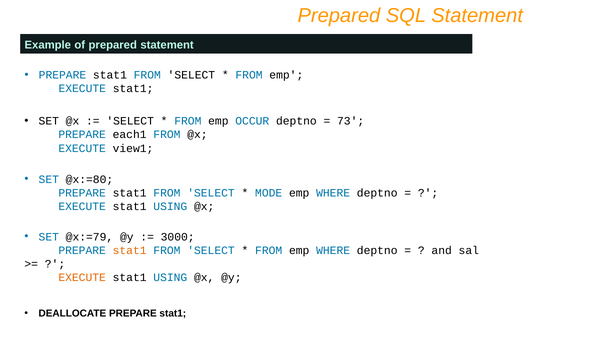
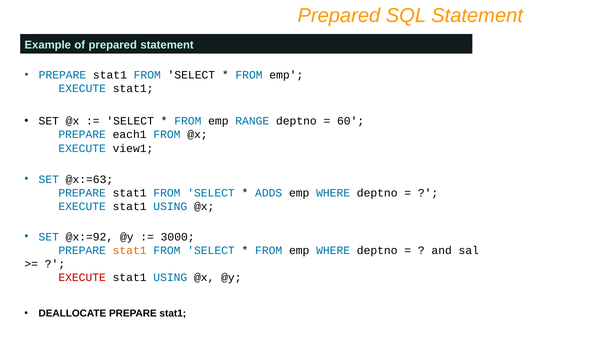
OCCUR: OCCUR -> RANGE
73: 73 -> 60
@x:=80: @x:=80 -> @x:=63
MODE: MODE -> ADDS
@x:=79: @x:=79 -> @x:=92
EXECUTE at (82, 278) colour: orange -> red
